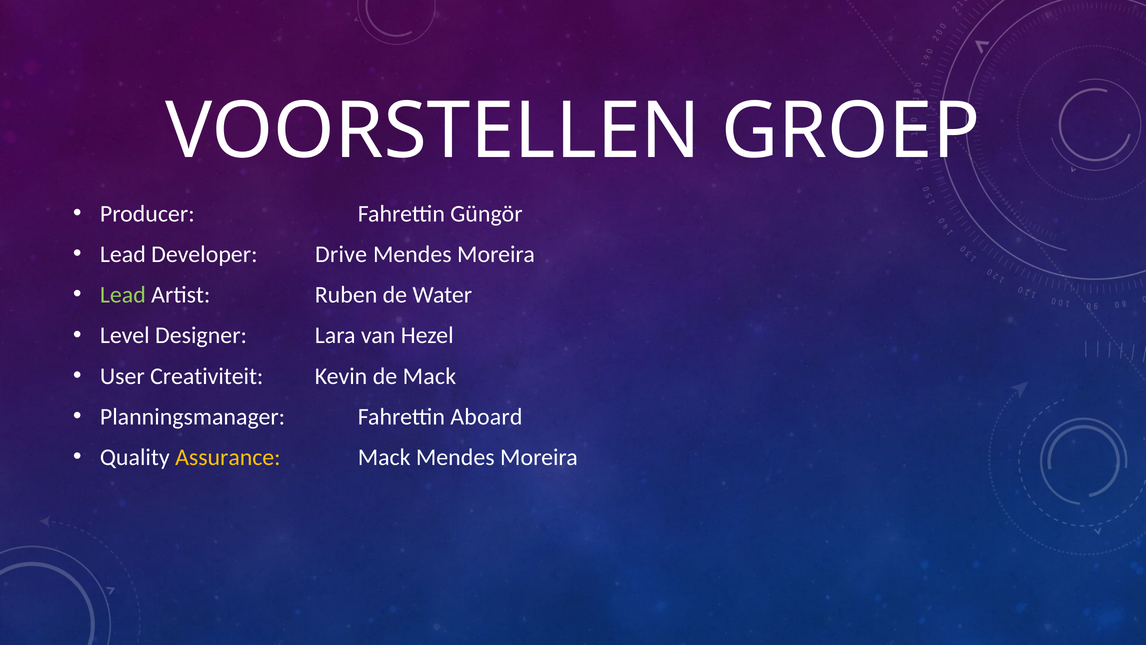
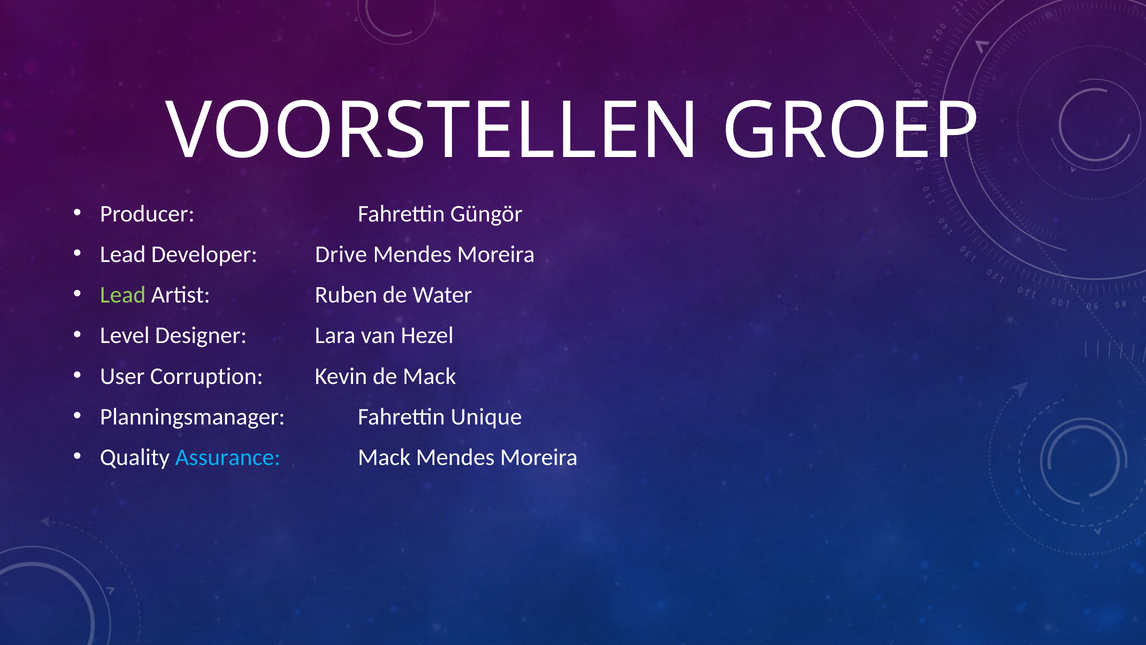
Creativiteit: Creativiteit -> Corruption
Aboard: Aboard -> Unique
Assurance colour: yellow -> light blue
